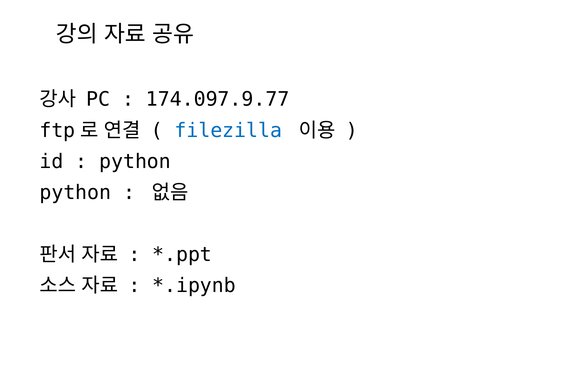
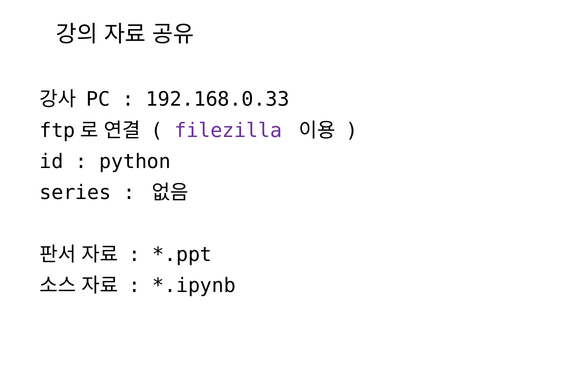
174.097.9.77: 174.097.9.77 -> 192.168.0.33
filezilla colour: blue -> purple
python at (75, 192): python -> series
